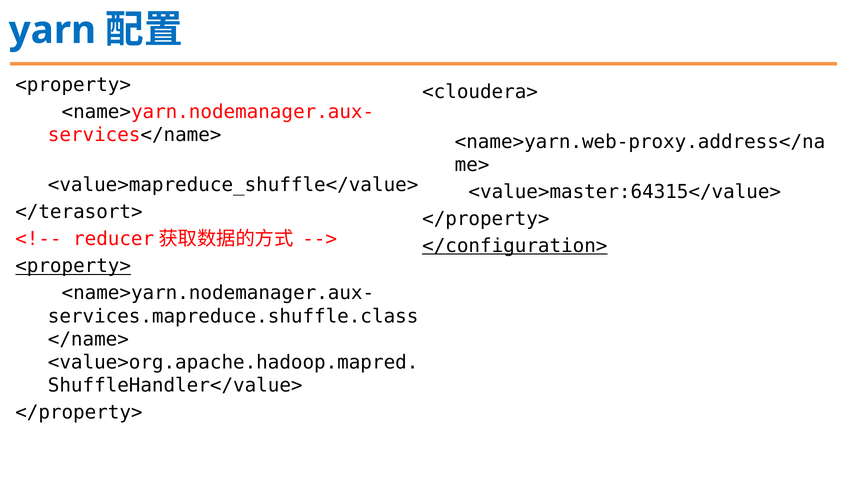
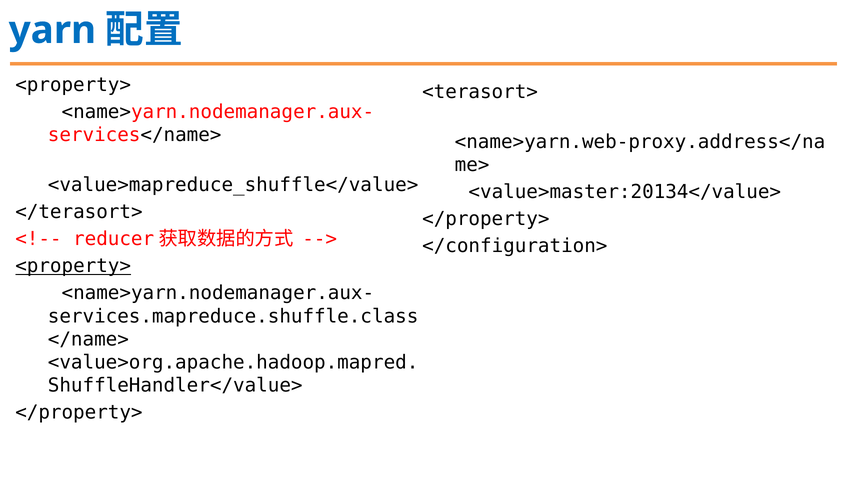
<cloudera>: <cloudera> -> <terasort>
<value>master:64315</value>: <value>master:64315</value> -> <value>master:20134</value>
</configuration> underline: present -> none
